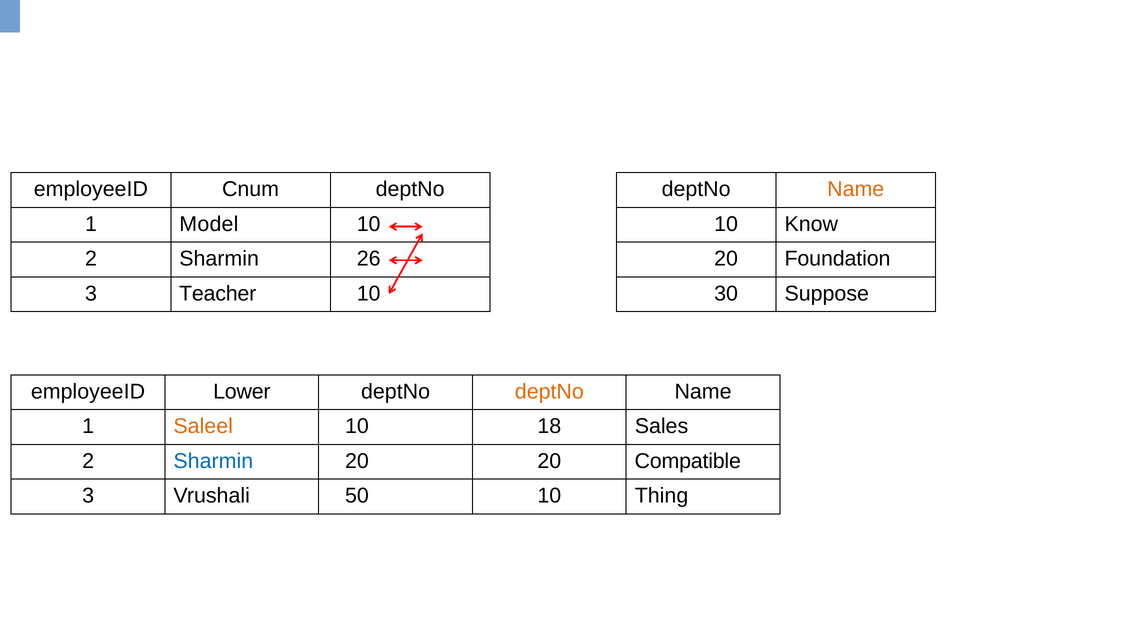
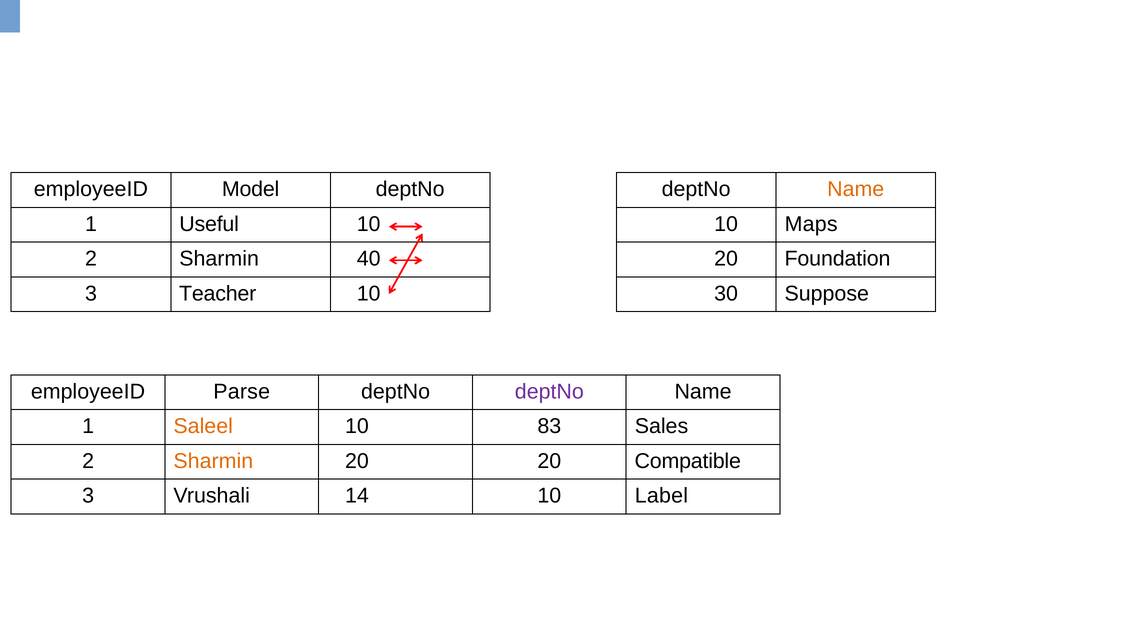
Cnum: Cnum -> Model
Model: Model -> Useful
Know: Know -> Maps
26: 26 -> 40
Lower: Lower -> Parse
deptNo at (549, 392) colour: orange -> purple
18: 18 -> 83
Sharmin at (213, 461) colour: blue -> orange
50: 50 -> 14
Thing: Thing -> Label
